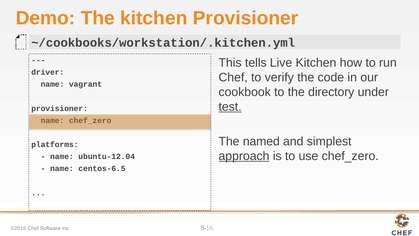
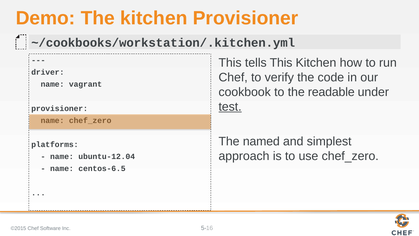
tells Live: Live -> This
directory: directory -> readable
approach underline: present -> none
